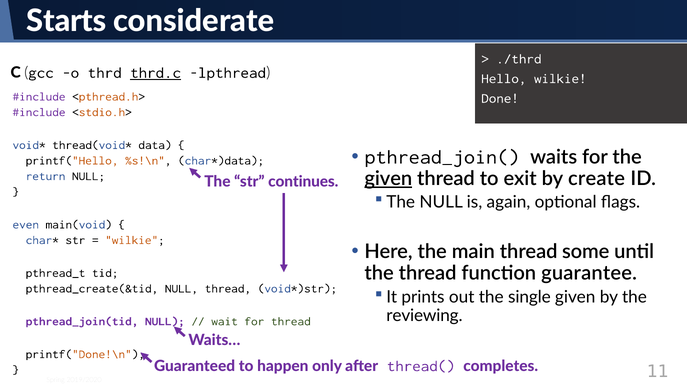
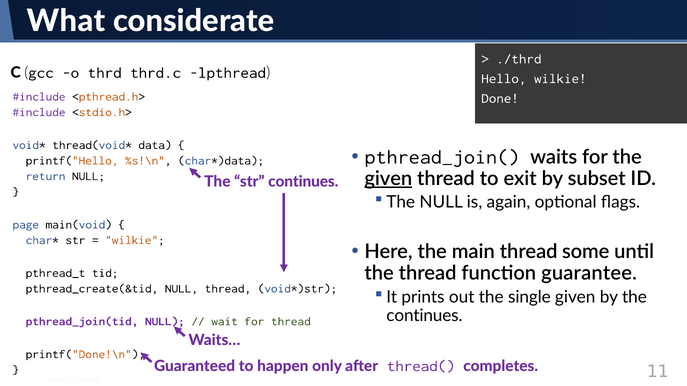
Starts: Starts -> What
thrd.c underline: present -> none
create: create -> subset
even: even -> page
reviewing at (424, 316): reviewing -> continues
